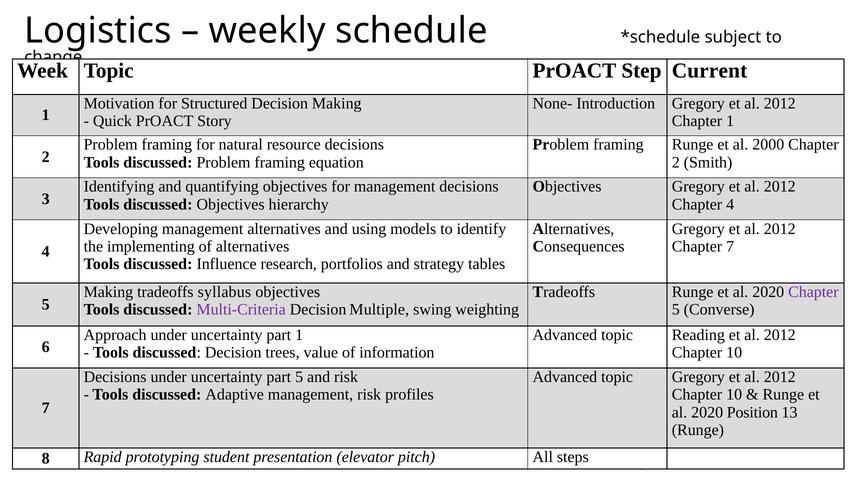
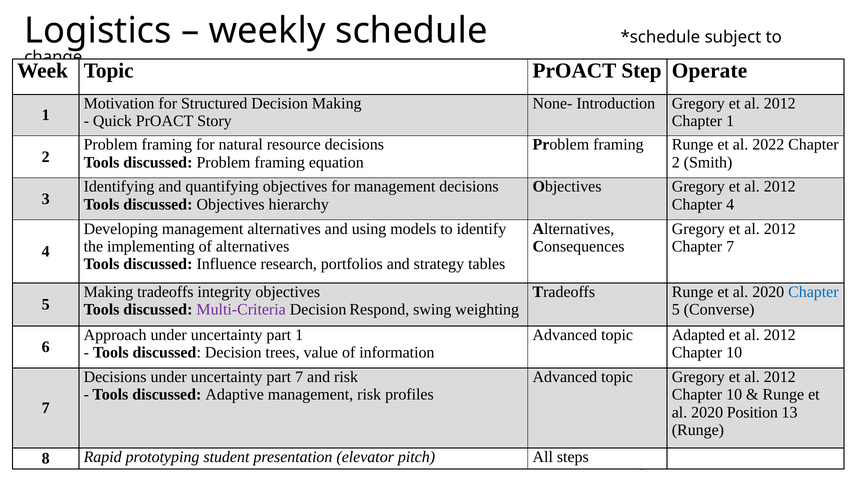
Current: Current -> Operate
2000: 2000 -> 2022
syllabus: syllabus -> integrity
Chapter at (813, 292) colour: purple -> blue
Multiple: Multiple -> Respond
Reading: Reading -> Adapted
part 5: 5 -> 7
